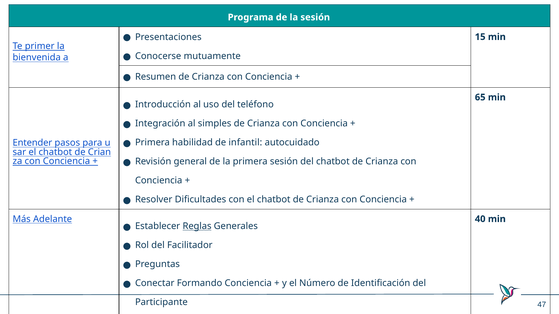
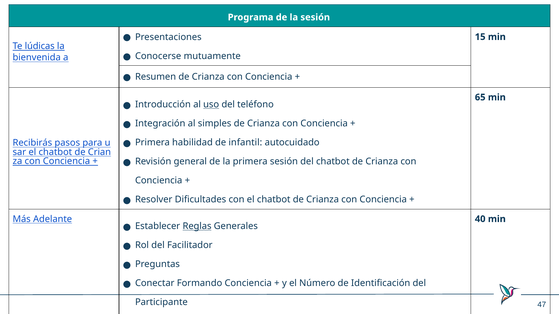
primer: primer -> lúdicas
uso underline: none -> present
Entender: Entender -> Recibirás
